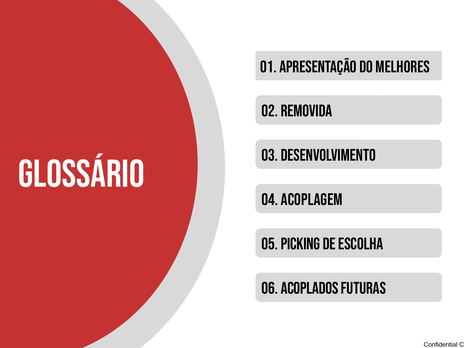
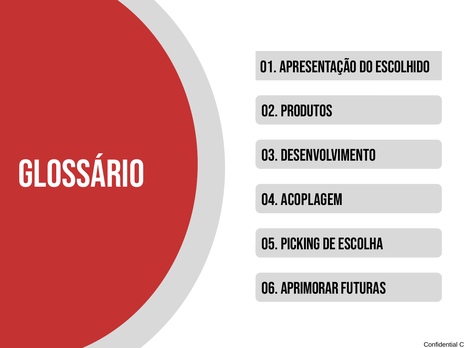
melhores: melhores -> escolhido
REMOVIDA: REMOVIDA -> PRODUTOS
ACOPLADOS: ACOPLADOS -> APRIMORAR
